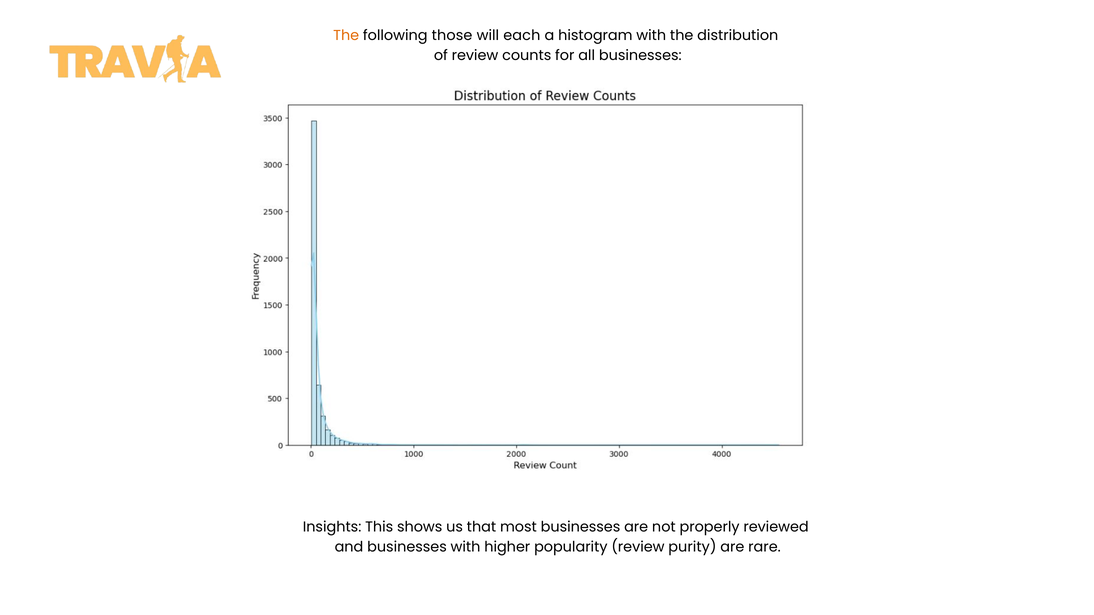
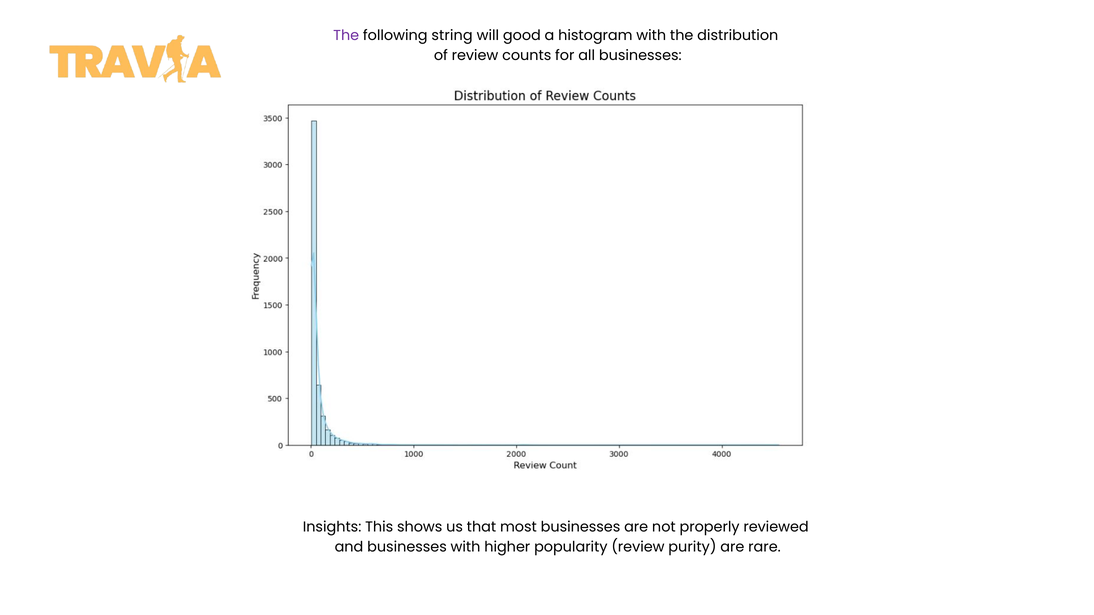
The at (346, 35) colour: orange -> purple
those: those -> string
each: each -> good
